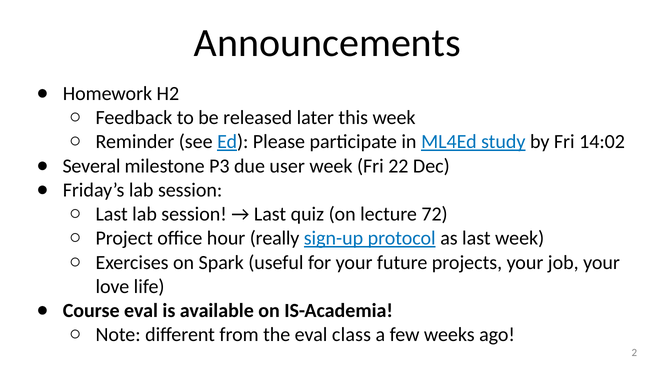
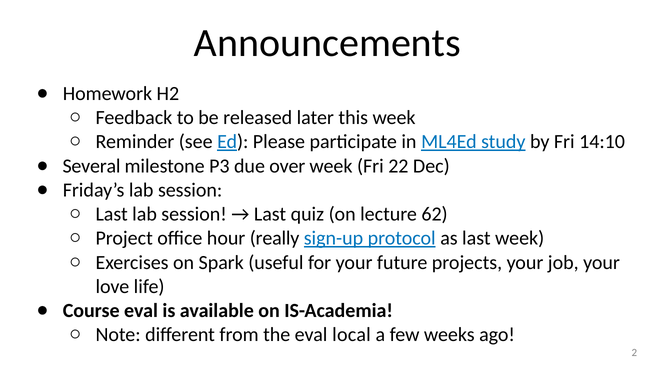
14:02: 14:02 -> 14:10
user: user -> over
72: 72 -> 62
class: class -> local
